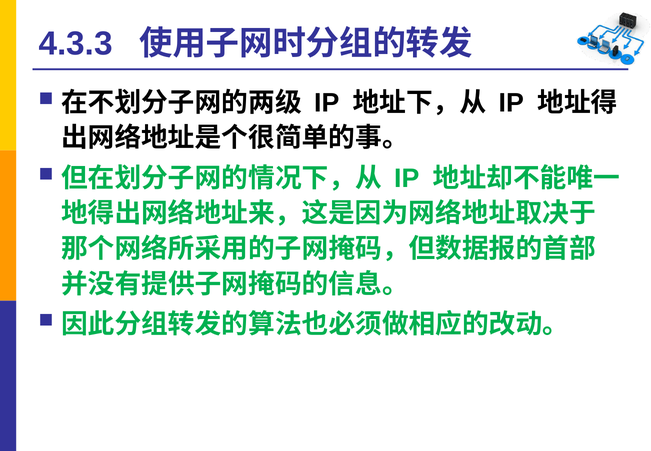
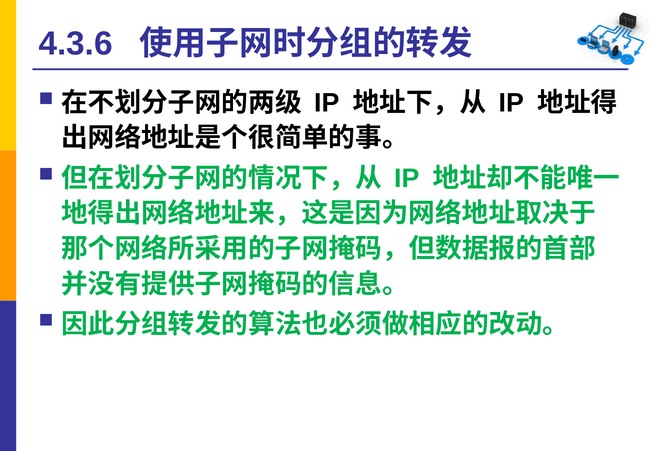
4.3.3: 4.3.3 -> 4.3.6
